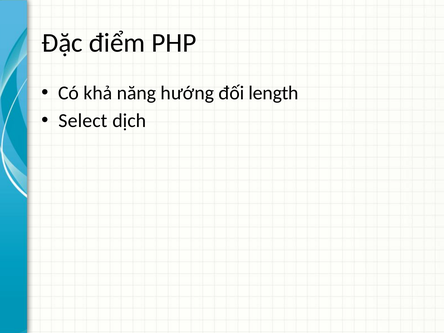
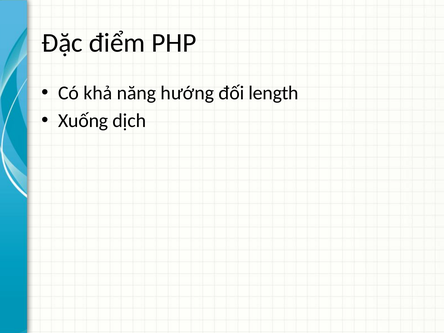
Select: Select -> Xuống
